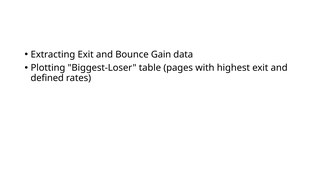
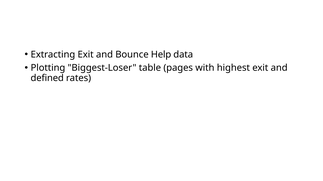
Gain: Gain -> Help
